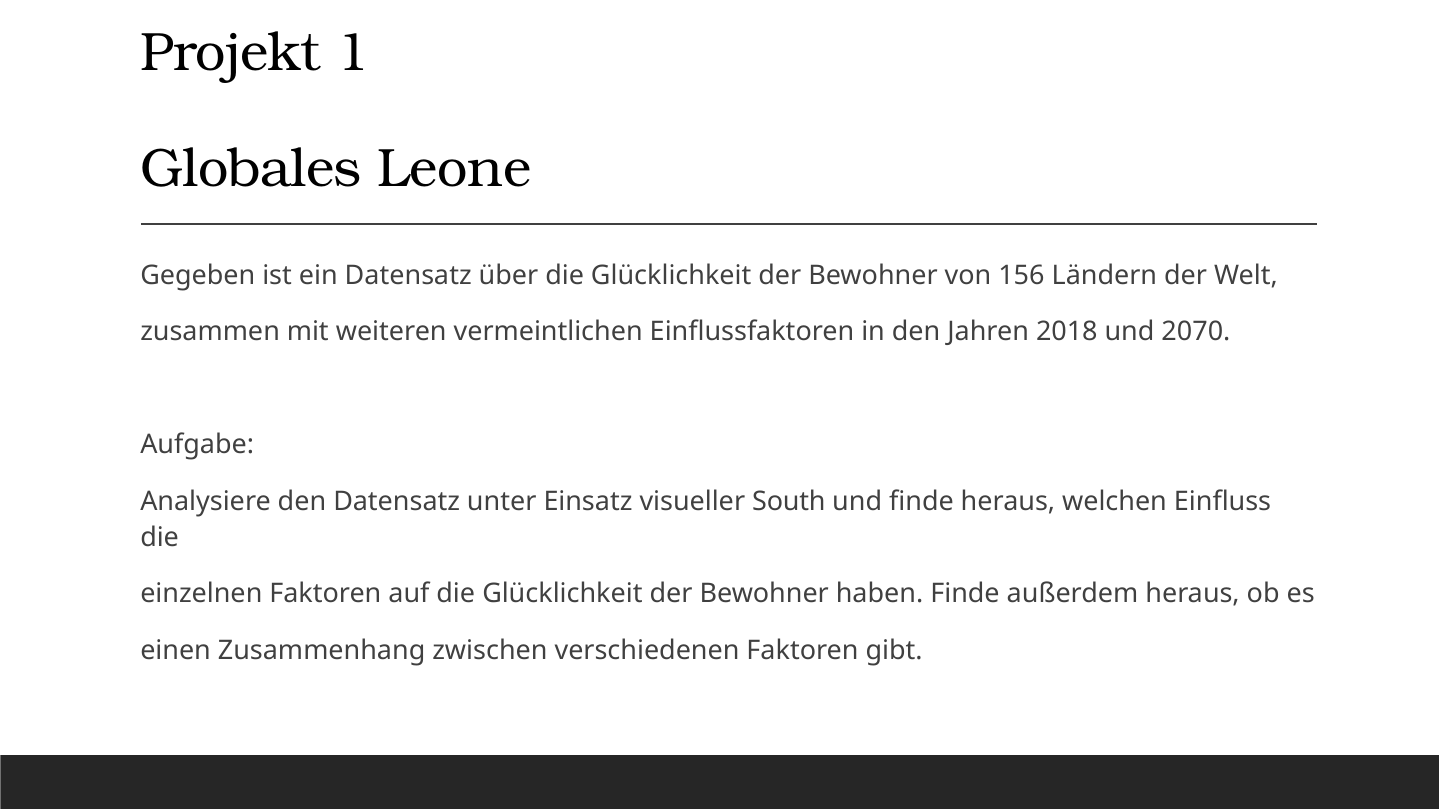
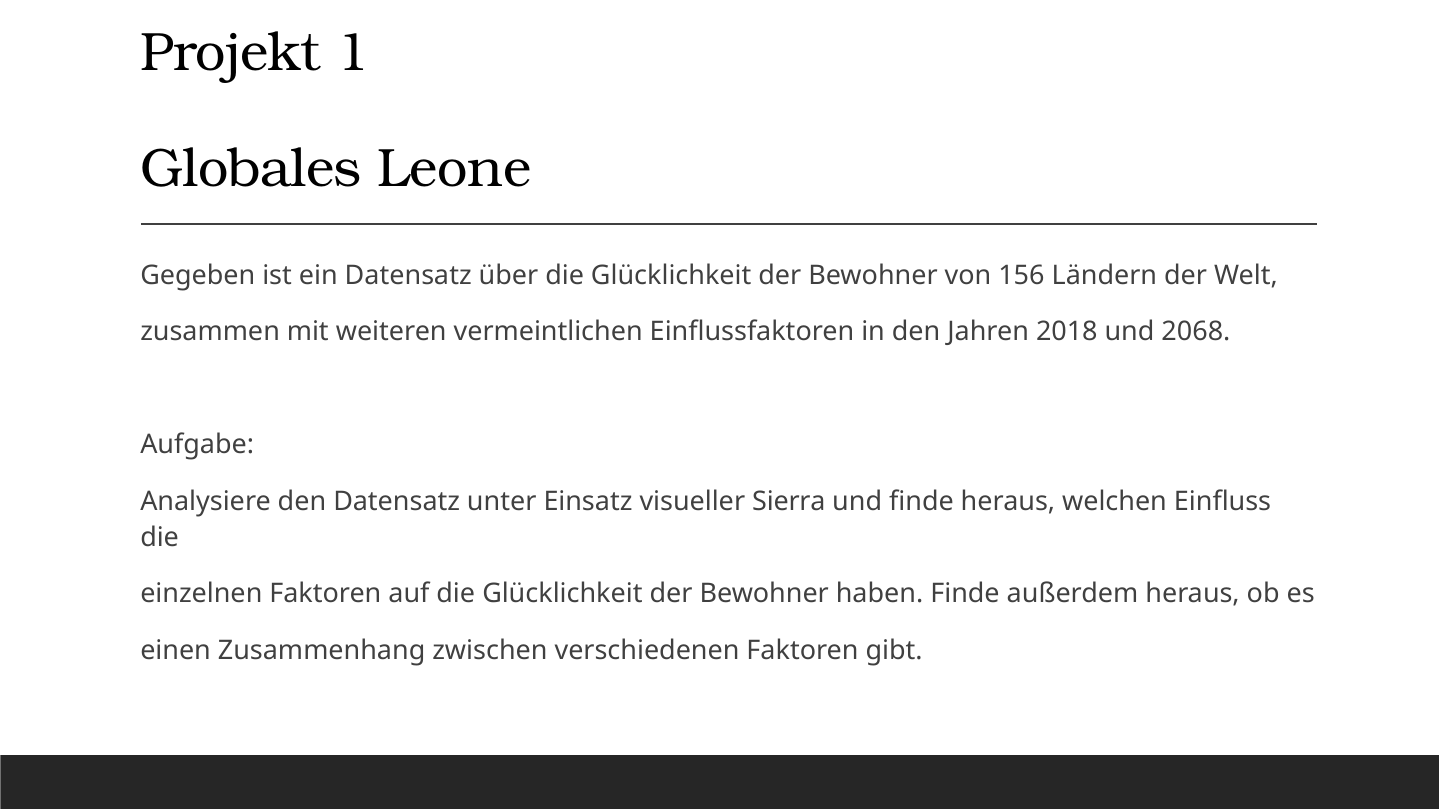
2070: 2070 -> 2068
South: South -> Sierra
